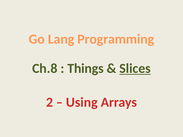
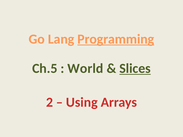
Programming underline: none -> present
Ch.8: Ch.8 -> Ch.5
Things: Things -> World
